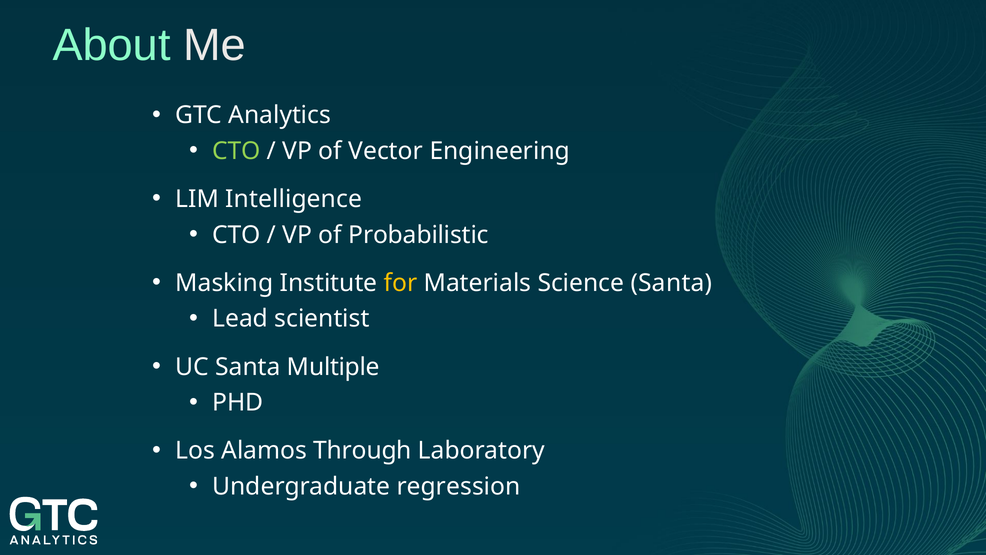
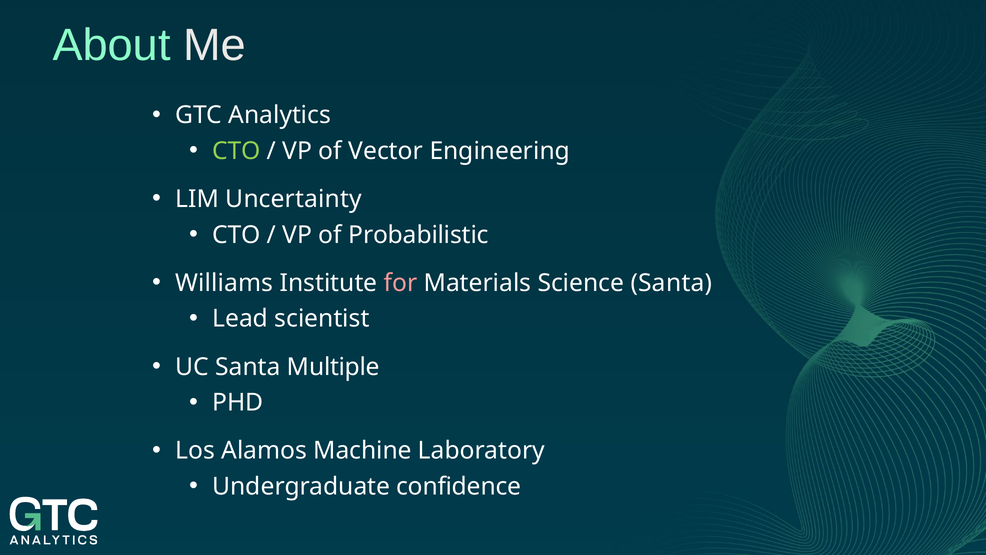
Intelligence: Intelligence -> Uncertainty
Masking: Masking -> Williams
for colour: yellow -> pink
Through: Through -> Machine
regression: regression -> confidence
